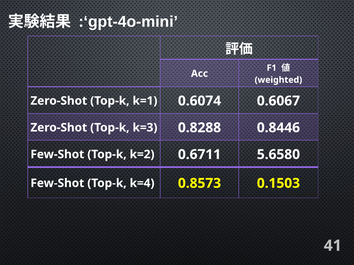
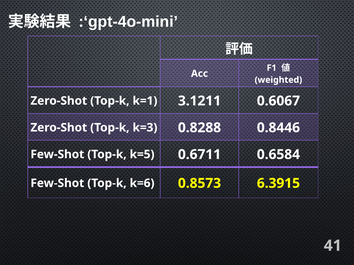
0.6074: 0.6074 -> 3.1211
k=2: k=2 -> k=5
5.6580: 5.6580 -> 0.6584
k=4: k=4 -> k=6
0.1503: 0.1503 -> 6.3915
